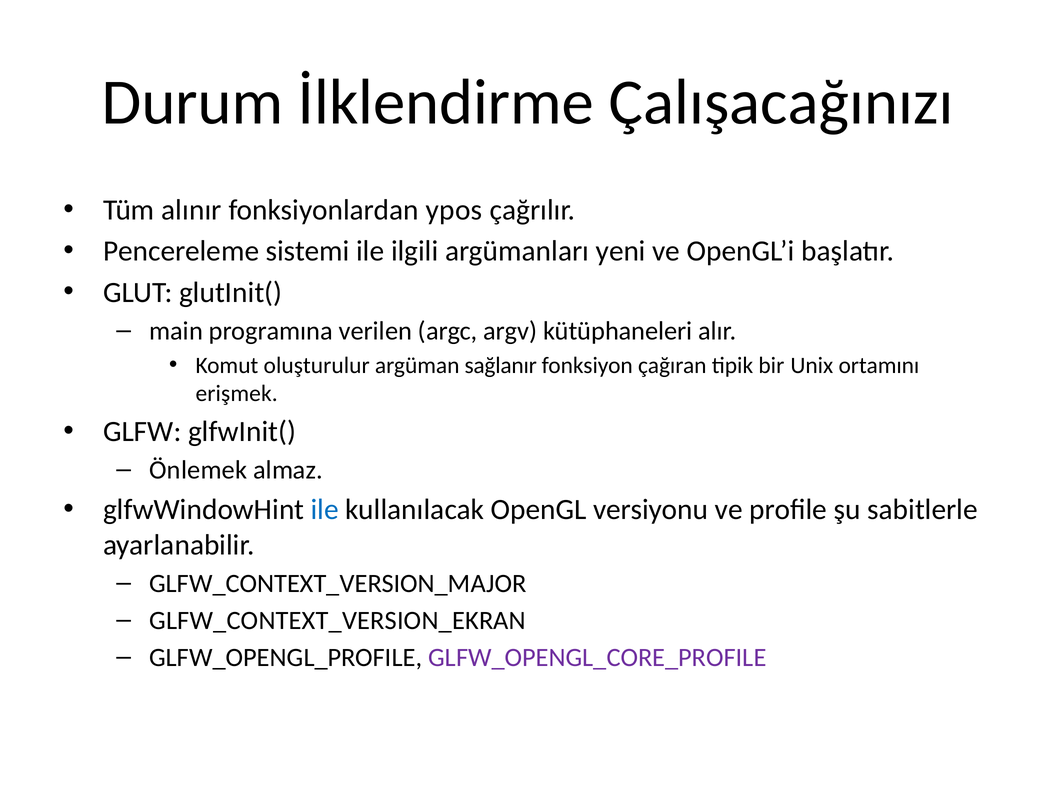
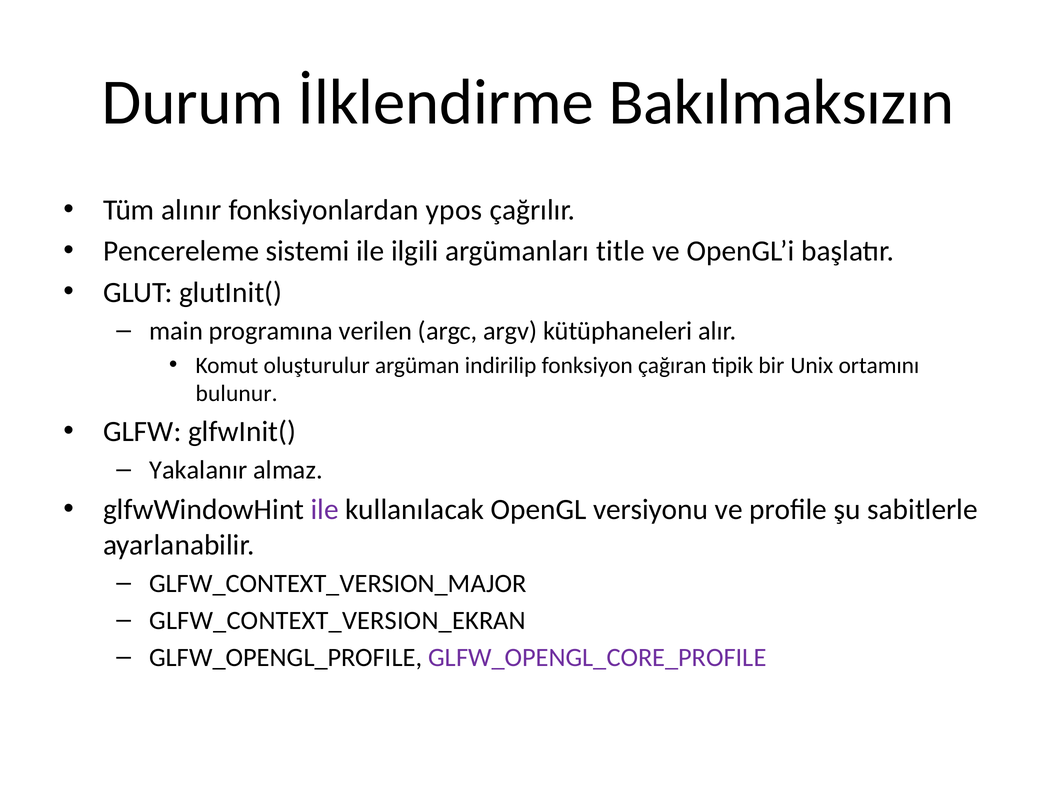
Çalışacağınızı: Çalışacağınızı -> Bakılmaksızın
yeni: yeni -> title
sağlanır: sağlanır -> indirilip
erişmek: erişmek -> bulunur
Önlemek: Önlemek -> Yakalanır
ile at (325, 510) colour: blue -> purple
